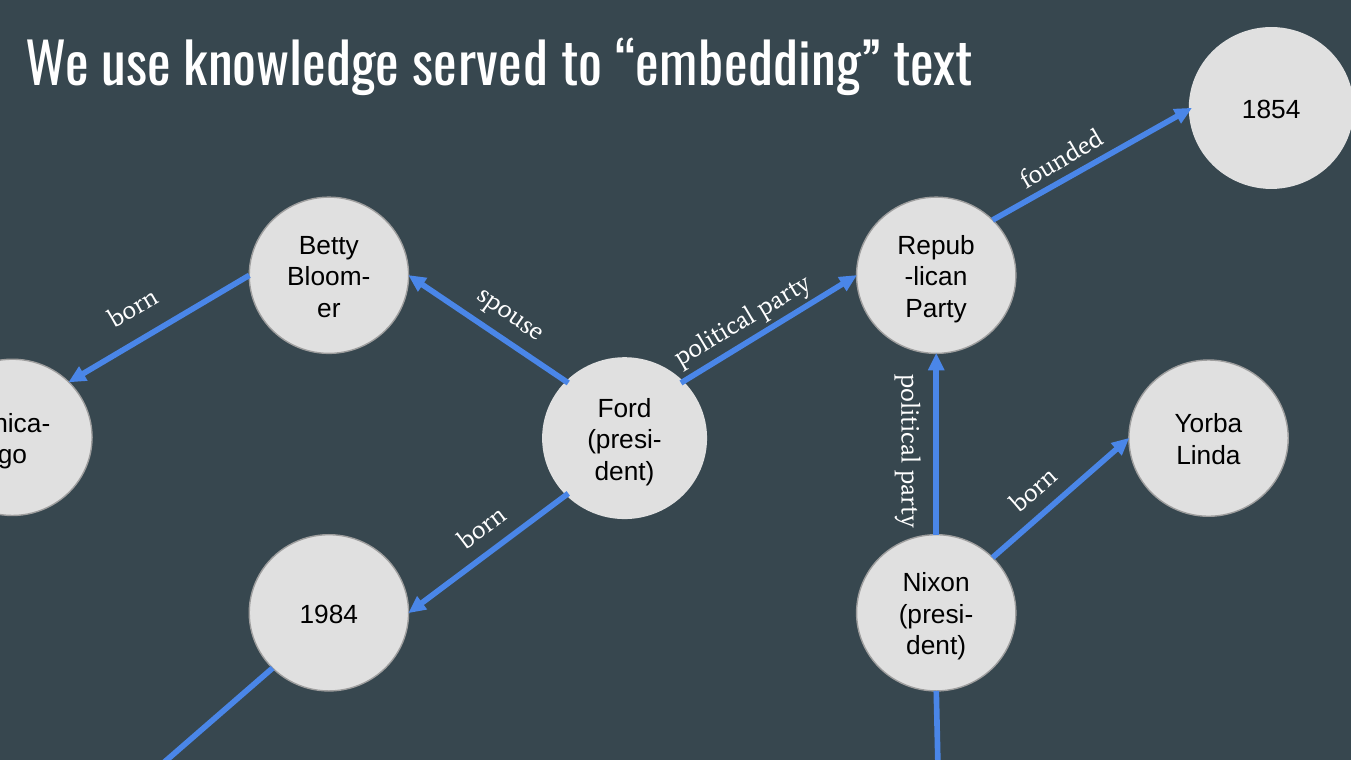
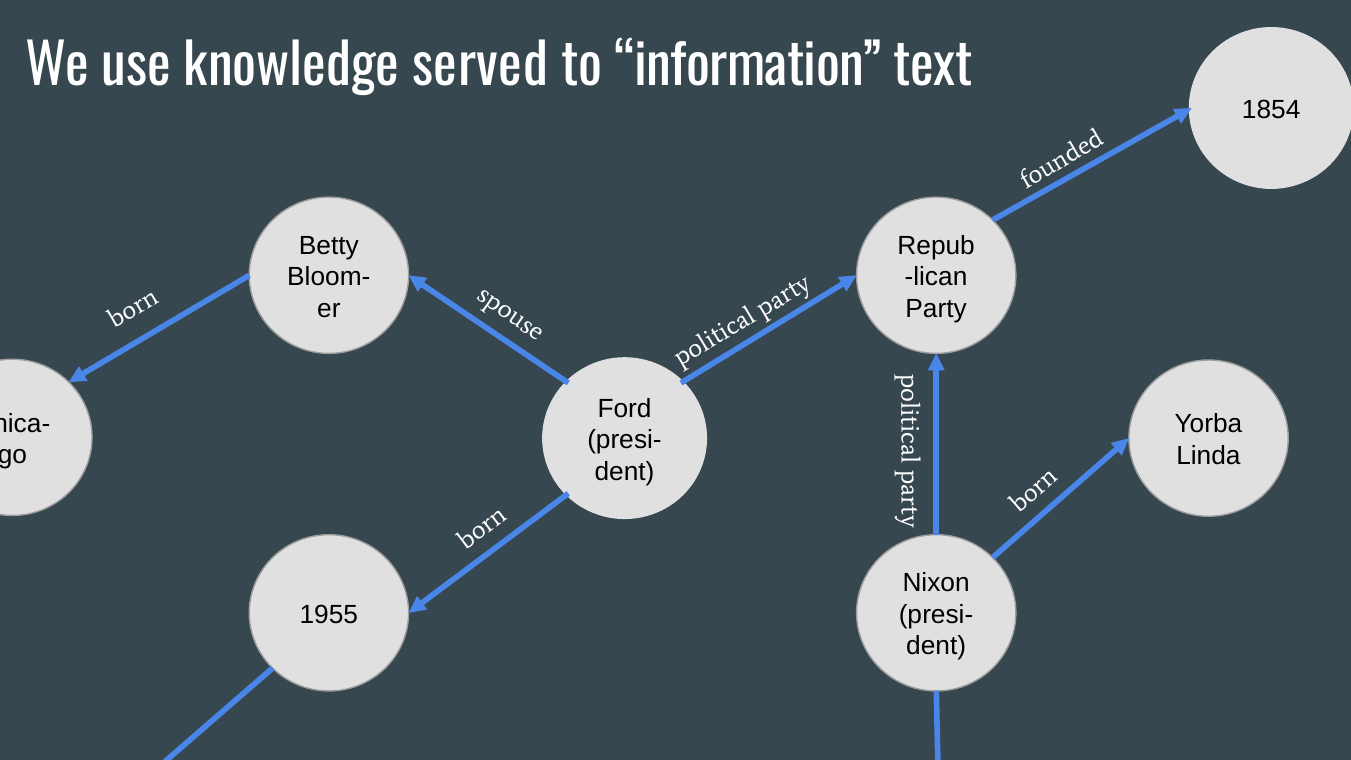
embedding: embedding -> information
1984: 1984 -> 1955
